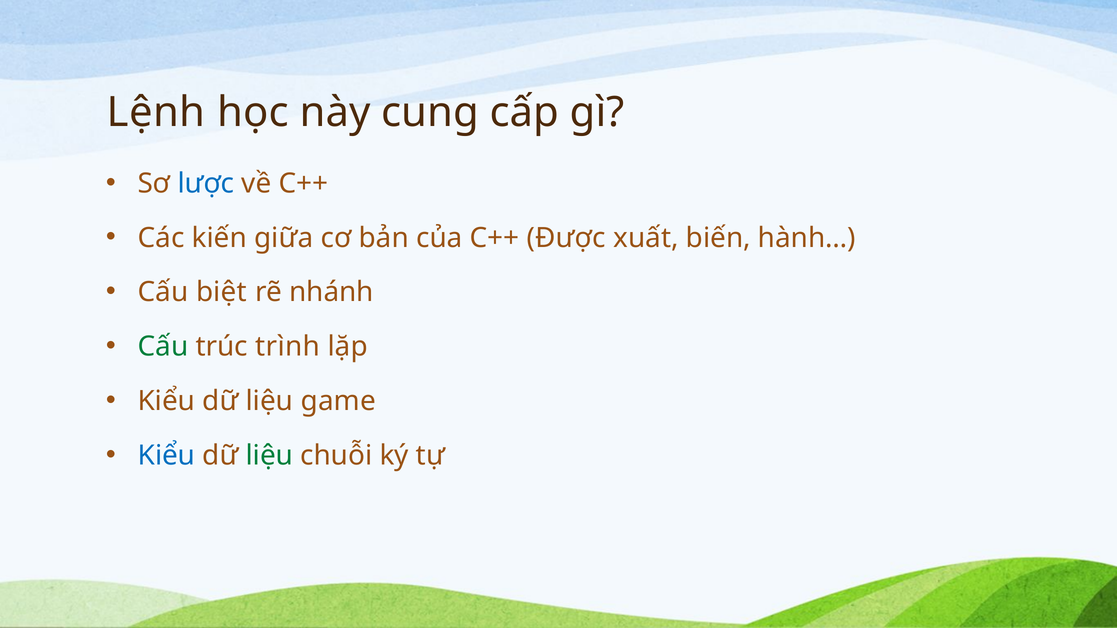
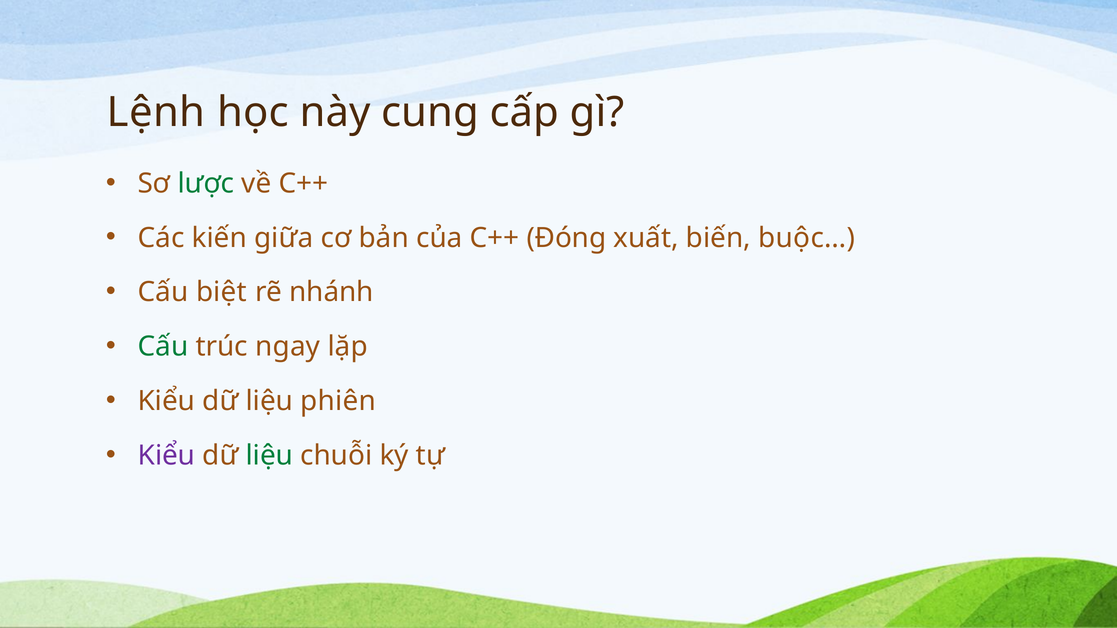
lược colour: blue -> green
Được: Được -> Đóng
hành…: hành… -> buộc…
trình: trình -> ngay
game: game -> phiên
Kiểu at (167, 456) colour: blue -> purple
